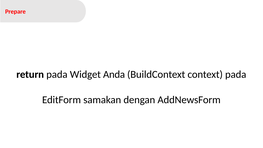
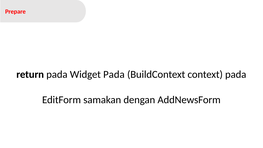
Widget Anda: Anda -> Pada
